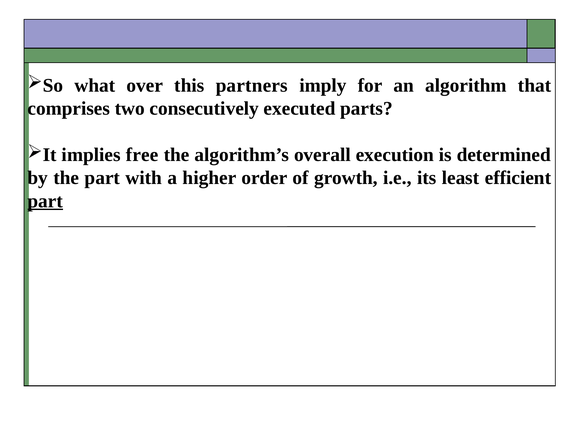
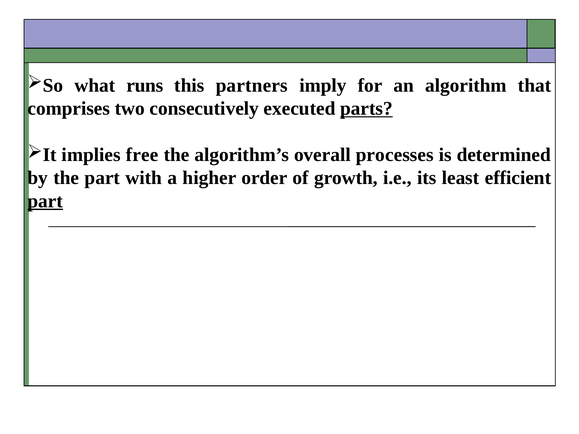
over: over -> runs
parts underline: none -> present
execution: execution -> processes
